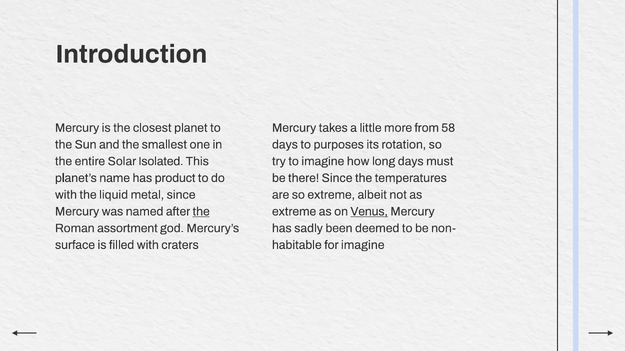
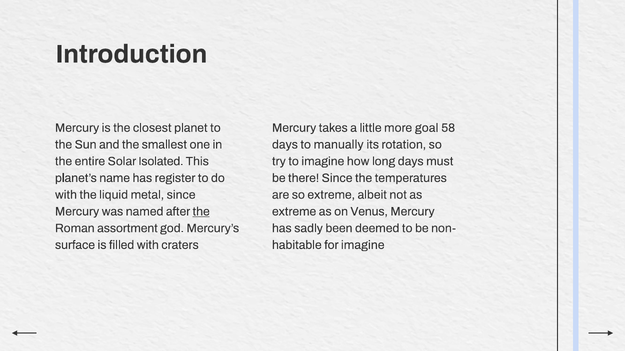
from: from -> goal
purposes: purposes -> manually
product: product -> register
Venus underline: present -> none
